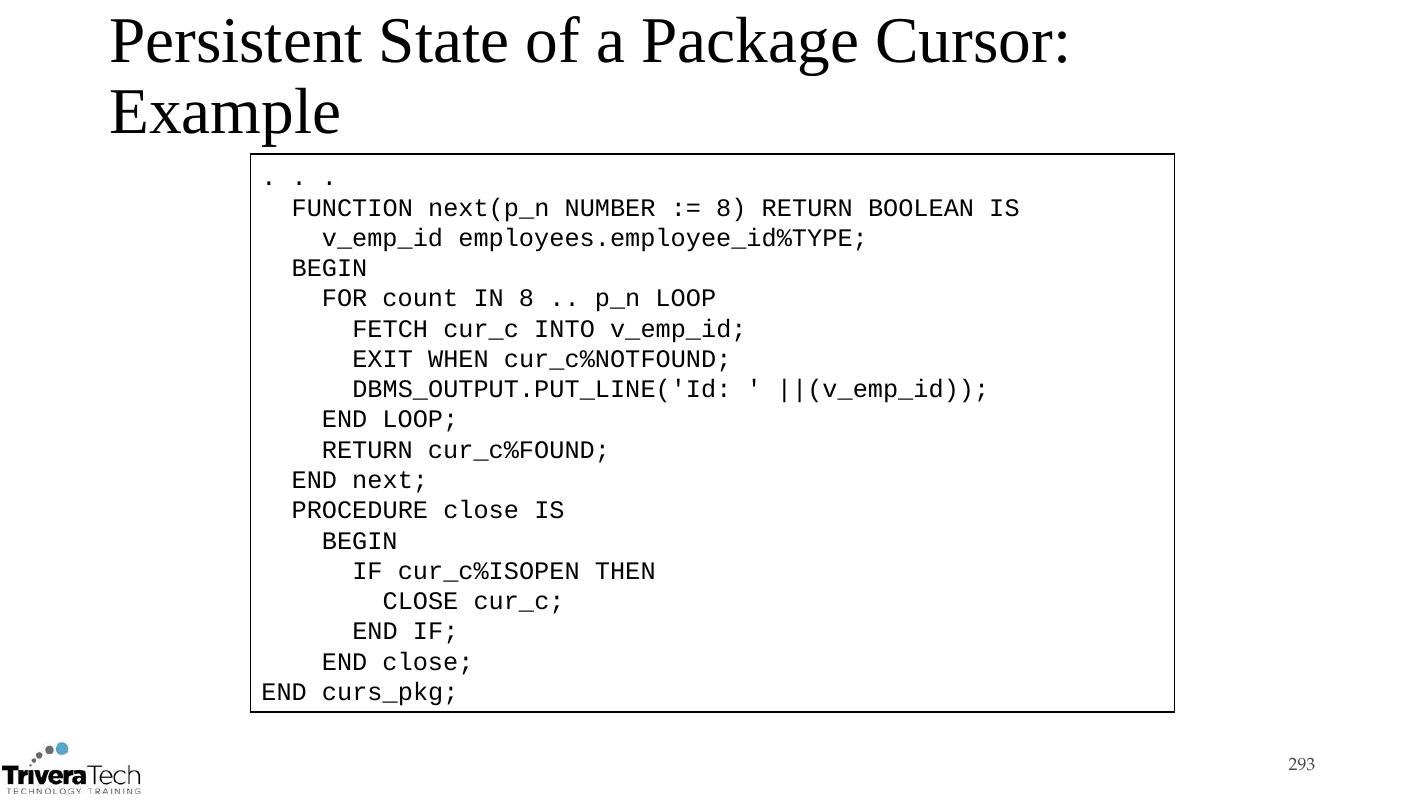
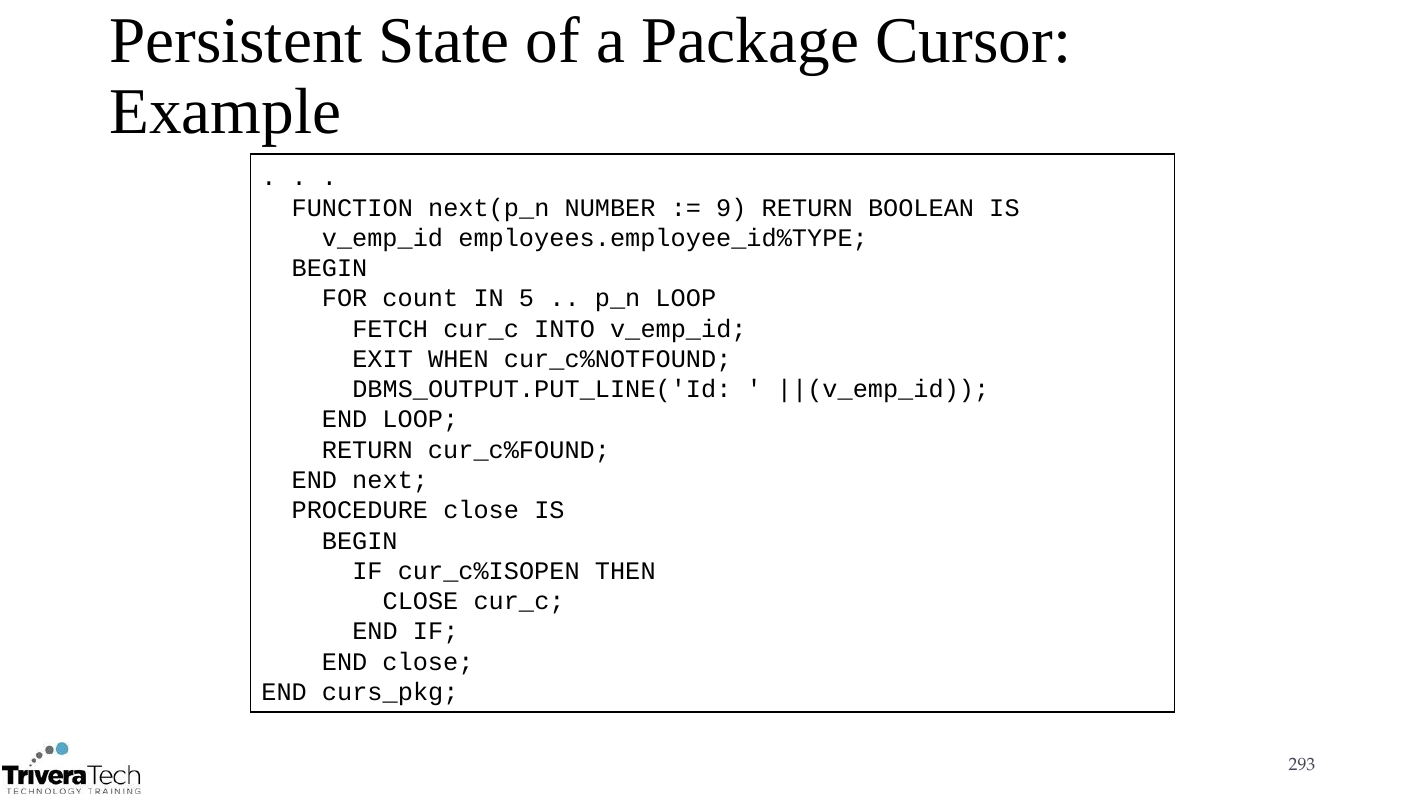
8 at (731, 208): 8 -> 9
IN 8: 8 -> 5
